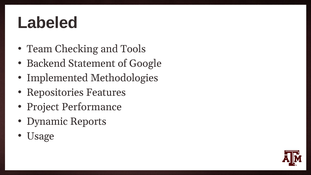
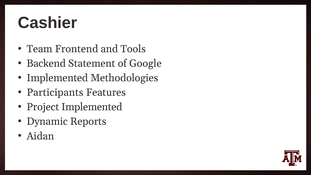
Labeled: Labeled -> Cashier
Checking: Checking -> Frontend
Repositories: Repositories -> Participants
Project Performance: Performance -> Implemented
Usage: Usage -> Aidan
